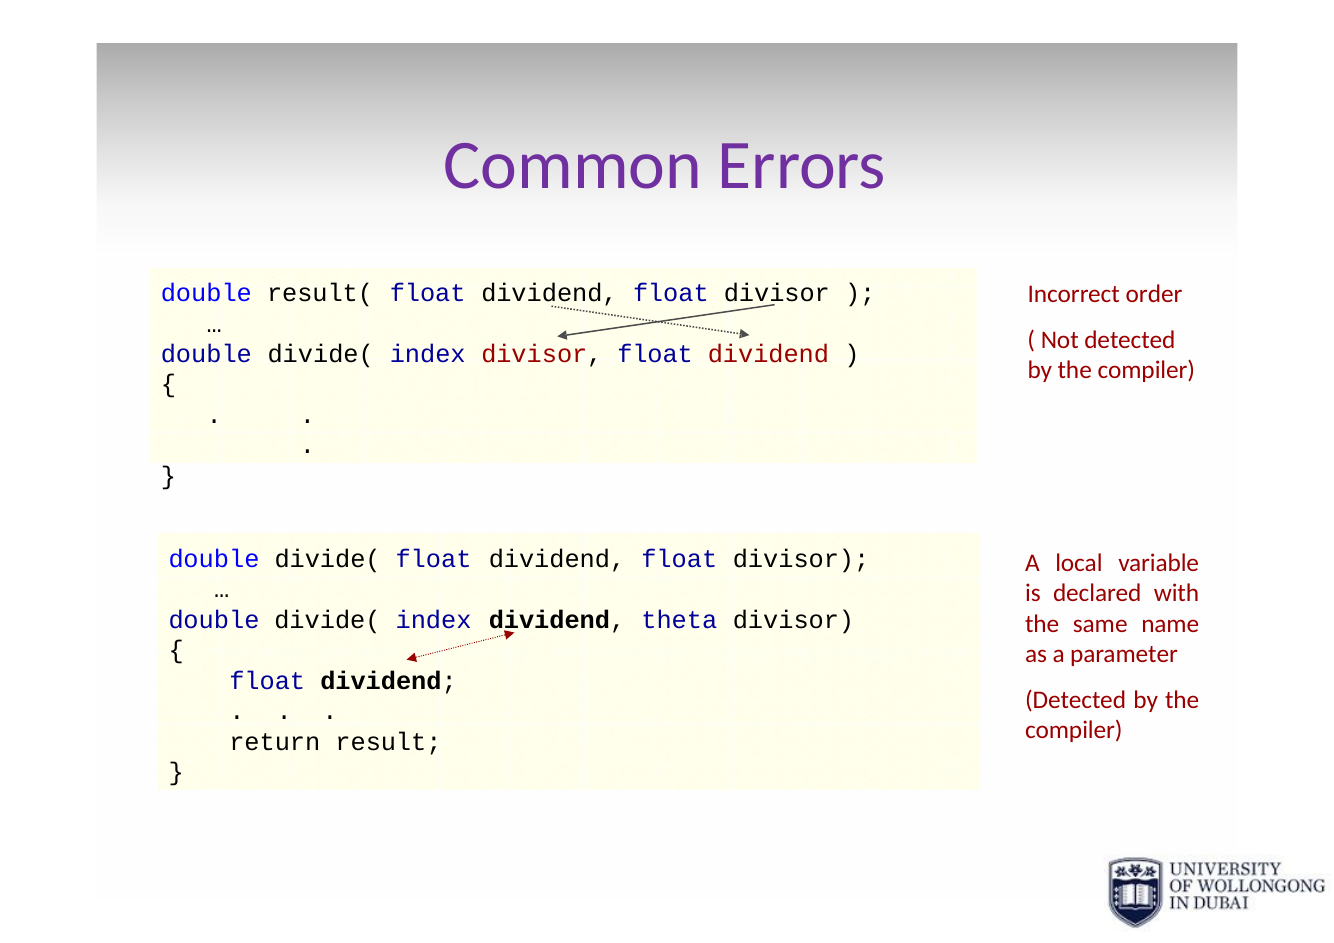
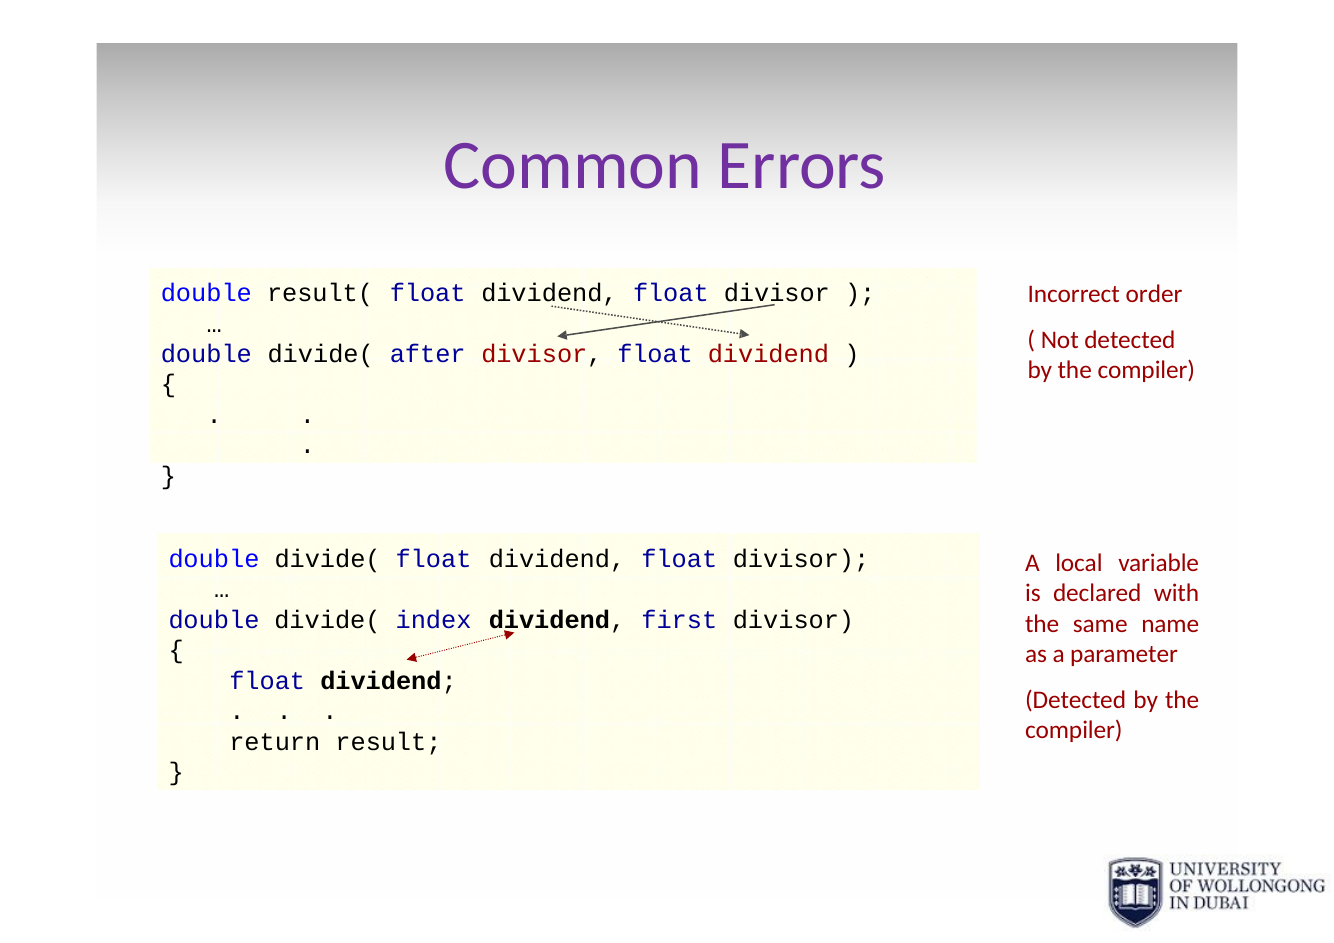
index at (428, 354): index -> after
theta: theta -> first
